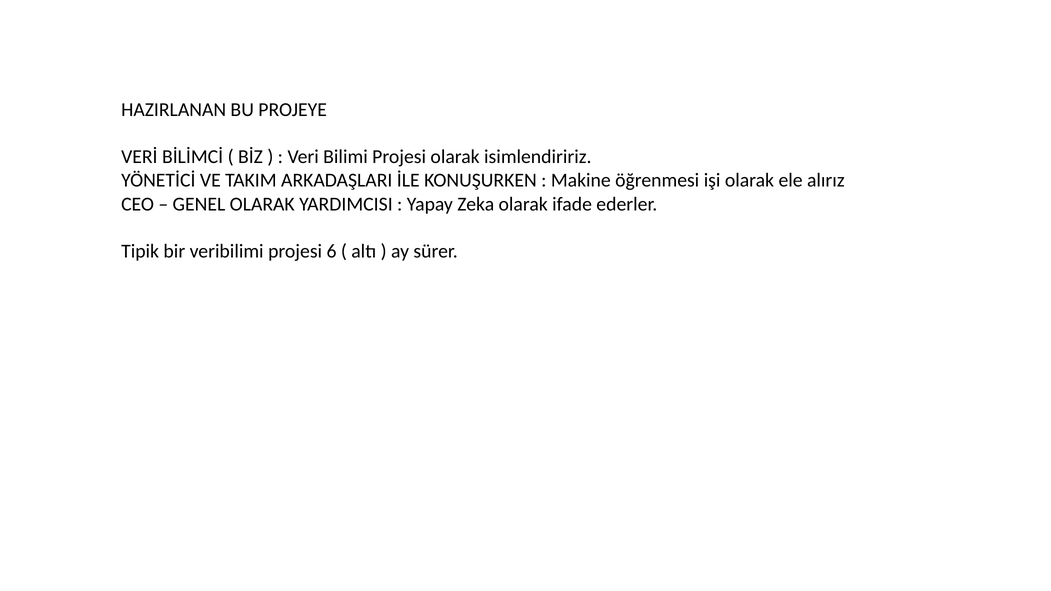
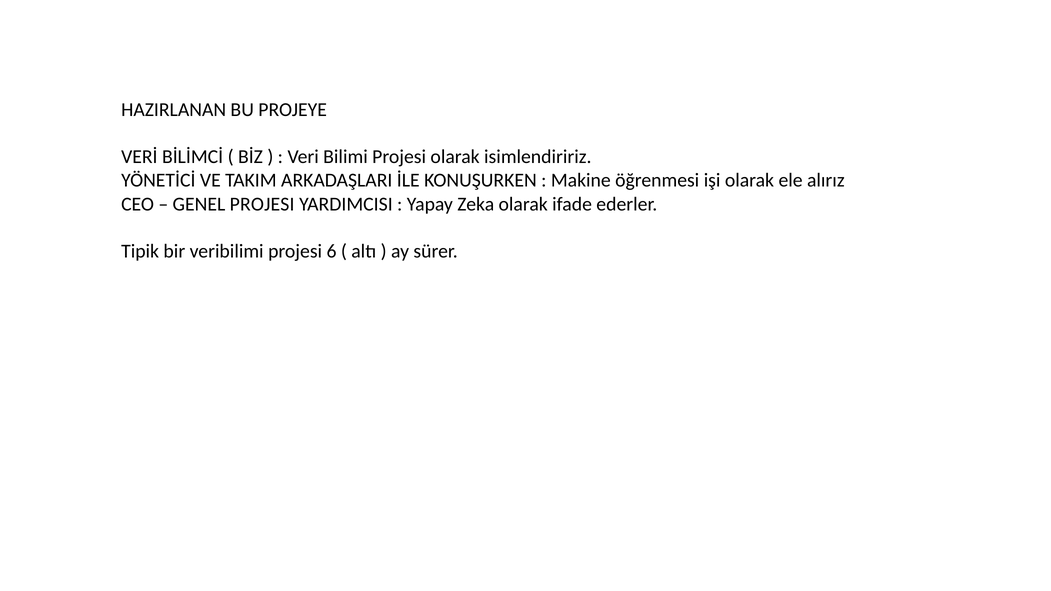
GENEL OLARAK: OLARAK -> PROJESI
